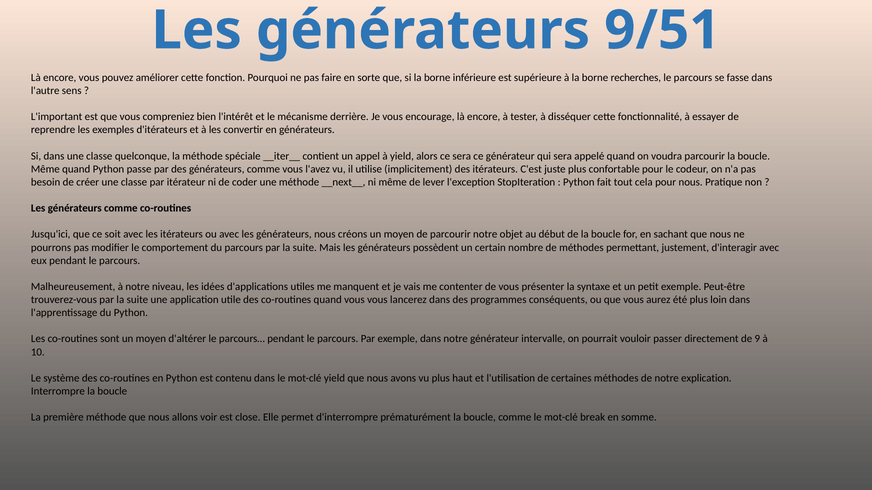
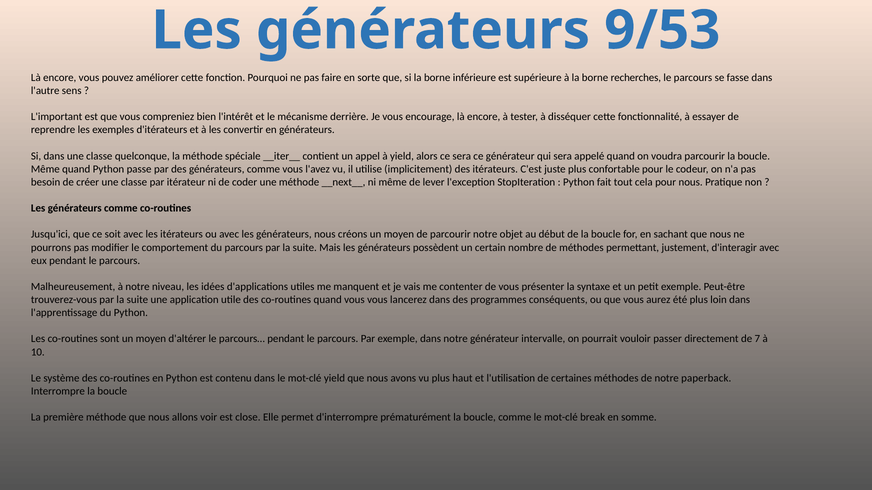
9/51: 9/51 -> 9/53
9: 9 -> 7
explication: explication -> paperback
